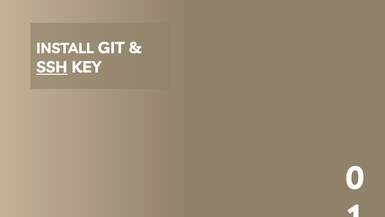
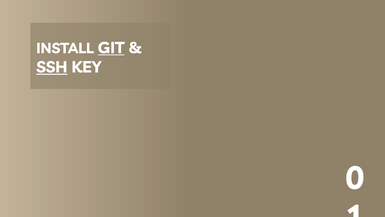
GIT underline: none -> present
